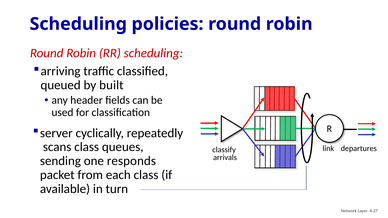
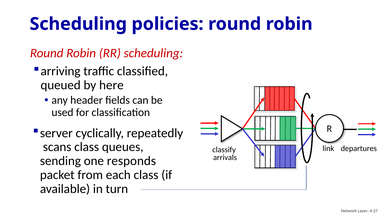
built: built -> here
